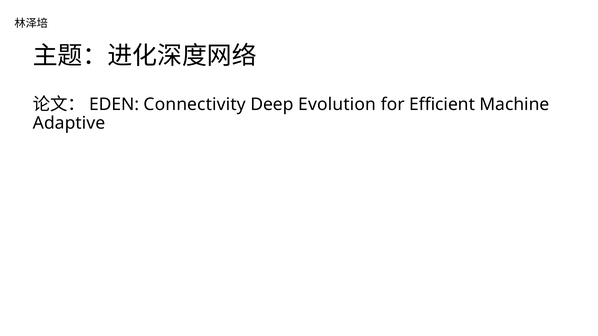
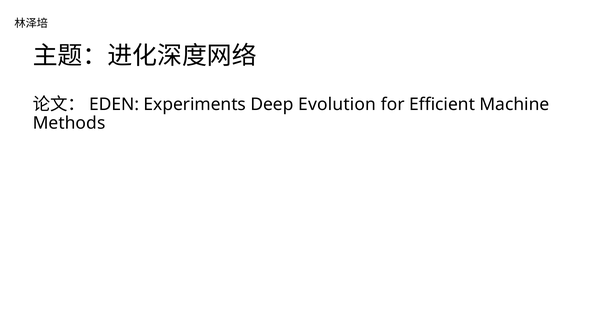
Connectivity: Connectivity -> Experiments
Adaptive: Adaptive -> Methods
